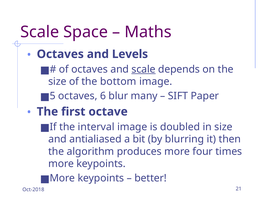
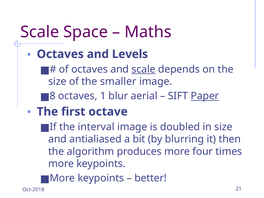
bottom: bottom -> smaller
5: 5 -> 8
6: 6 -> 1
many: many -> aerial
Paper underline: none -> present
